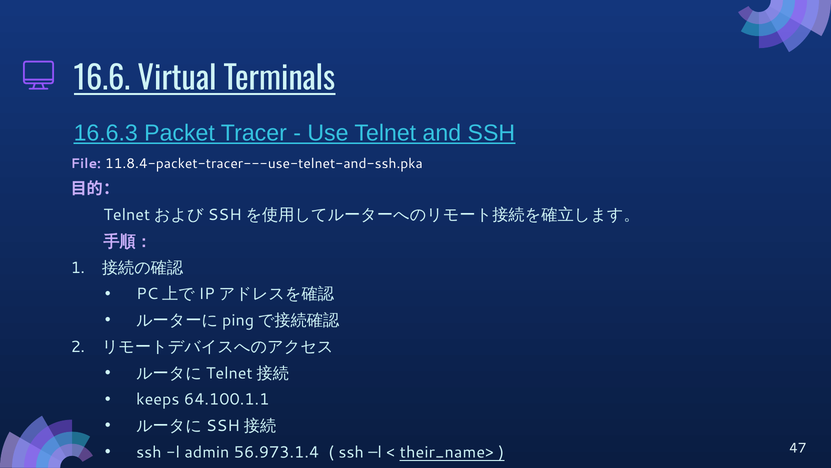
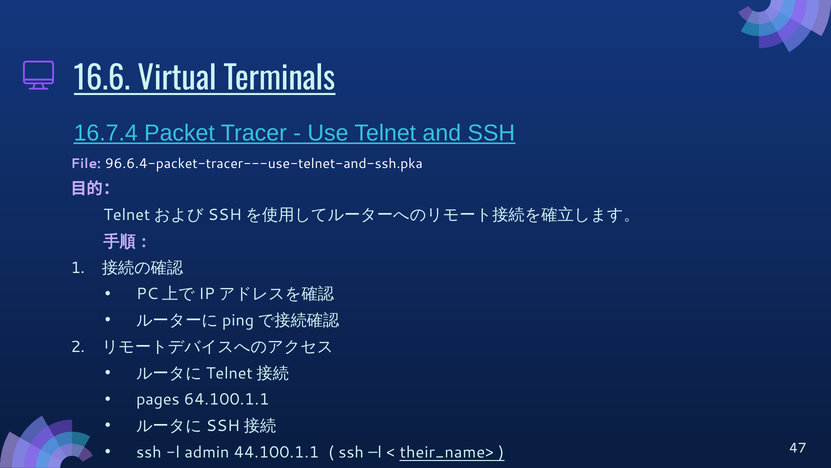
16.6.3: 16.6.3 -> 16.7.4
11.8.4-packet-tracer---use-telnet-and-ssh.pka: 11.8.4-packet-tracer---use-telnet-and-ssh.pka -> 96.6.4-packet-tracer---use-telnet-and-ssh.pka
keeps: keeps -> pages
56.973.1.4: 56.973.1.4 -> 44.100.1.1
